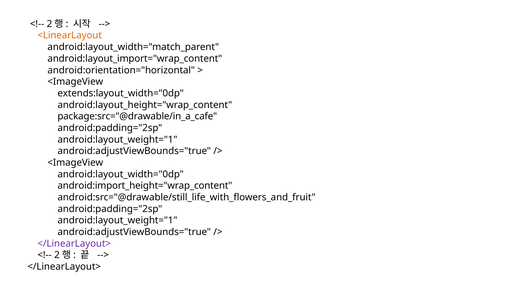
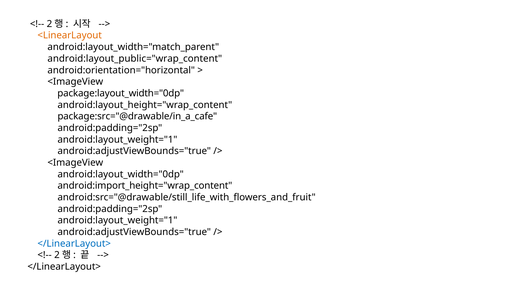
android:layout_import="wrap_content: android:layout_import="wrap_content -> android:layout_public="wrap_content
extends:layout_width="0dp: extends:layout_width="0dp -> package:layout_width="0dp
</LinearLayout> at (74, 244) colour: purple -> blue
